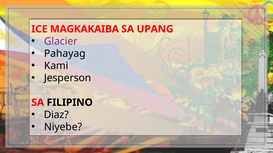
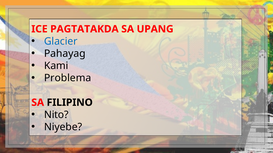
MAGKAKAIBA: MAGKAKAIBA -> PAGTATAKDA
Glacier colour: purple -> blue
Jesperson: Jesperson -> Problema
Diaz: Diaz -> Nito
